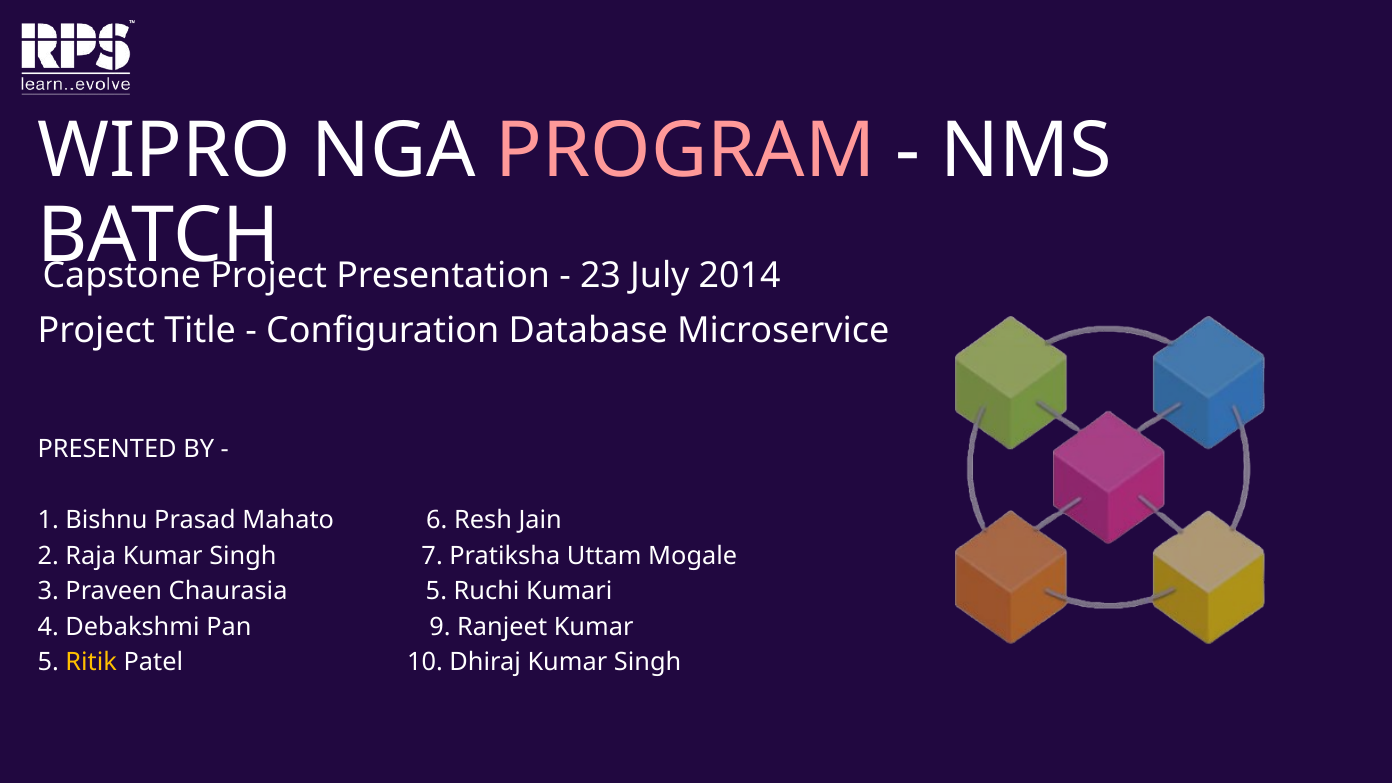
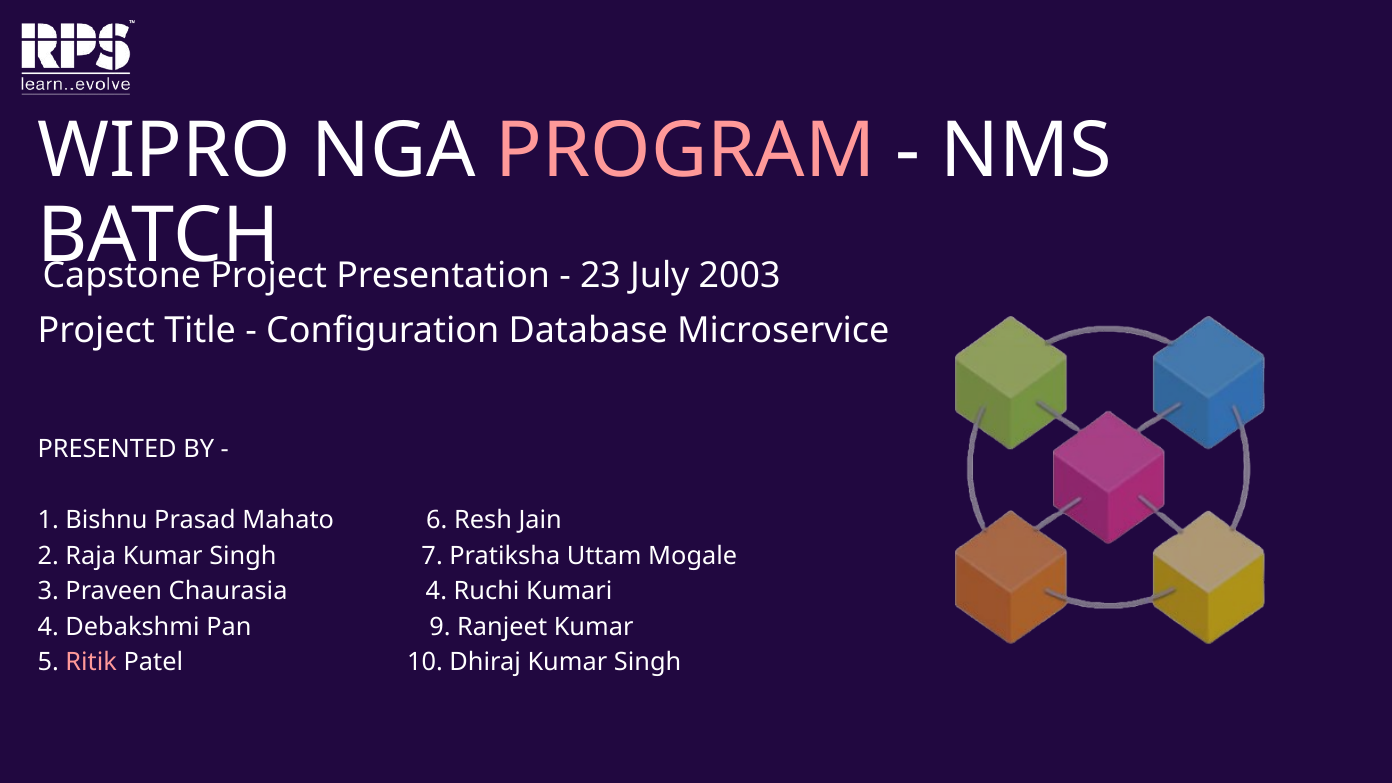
2014: 2014 -> 2003
Chaurasia 5: 5 -> 4
Ritik colour: yellow -> pink
